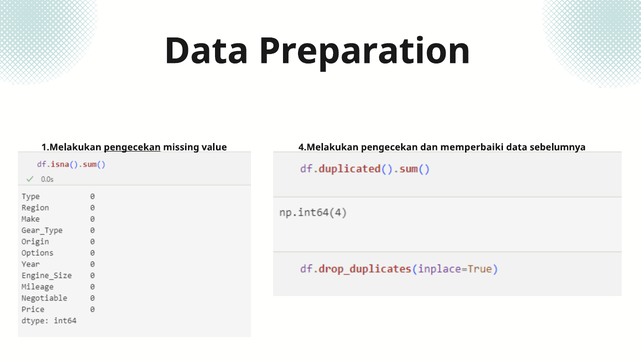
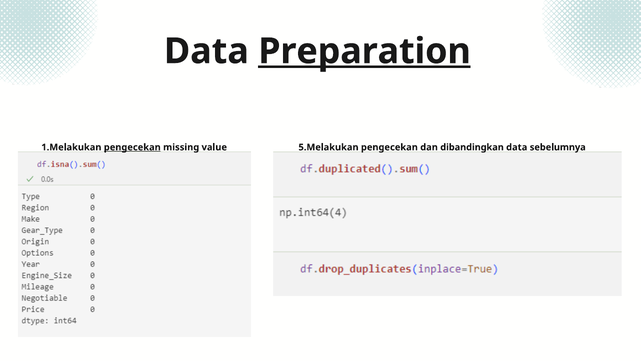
Preparation underline: none -> present
4.Melakukan: 4.Melakukan -> 5.Melakukan
memperbaiki: memperbaiki -> dibandingkan
